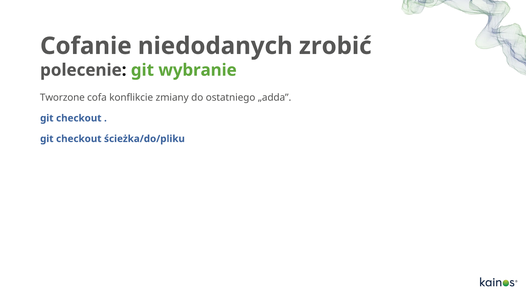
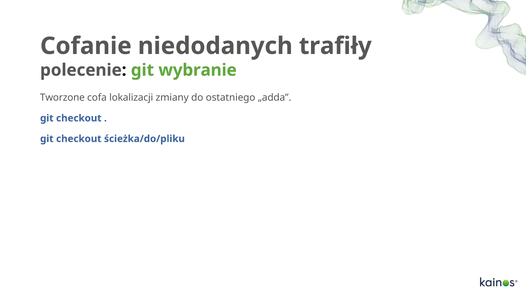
zrobić: zrobić -> trafiły
konflikcie: konflikcie -> lokalizacji
